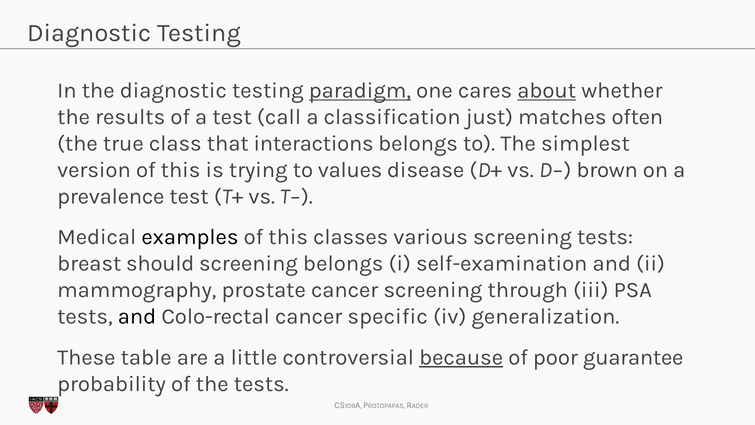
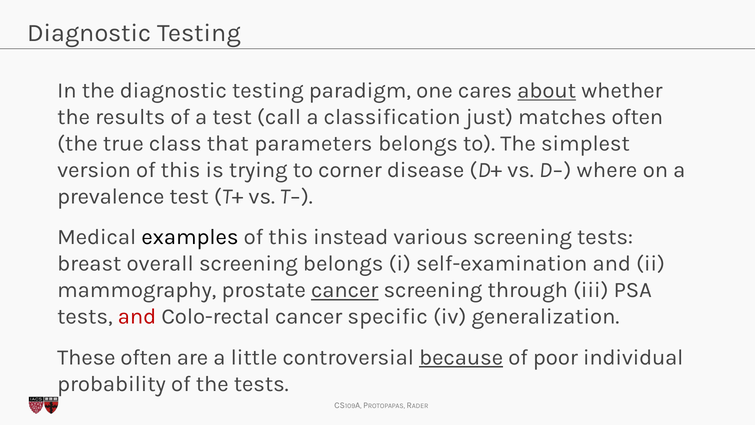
paradigm underline: present -> none
interactions: interactions -> parameters
values: values -> corner
brown: brown -> where
classes: classes -> instead
should: should -> overall
cancer at (345, 290) underline: none -> present
and at (137, 316) colour: black -> red
These table: table -> often
guarantee: guarantee -> individual
